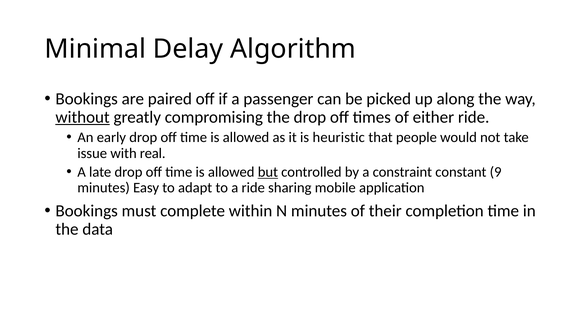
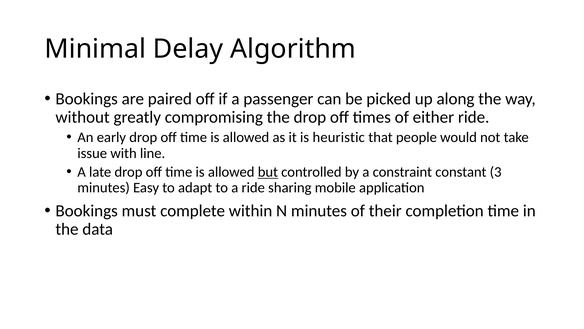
without underline: present -> none
real: real -> line
9: 9 -> 3
